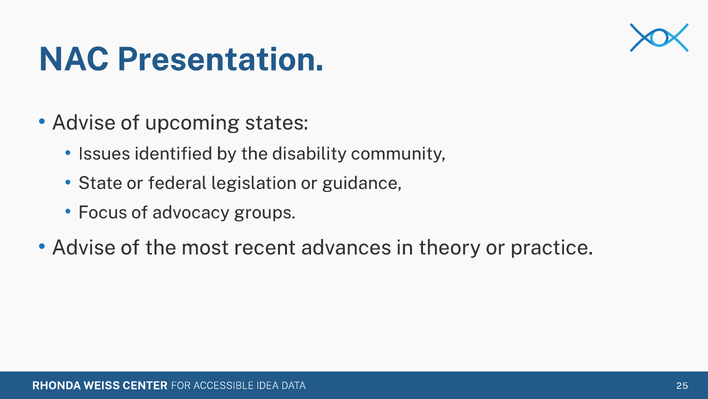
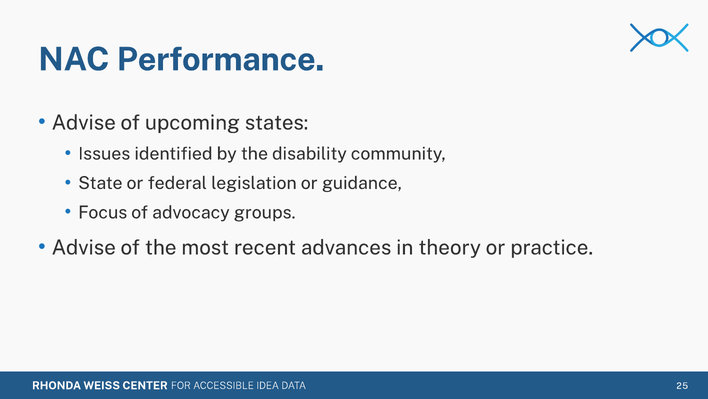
Presentation: Presentation -> Performance
